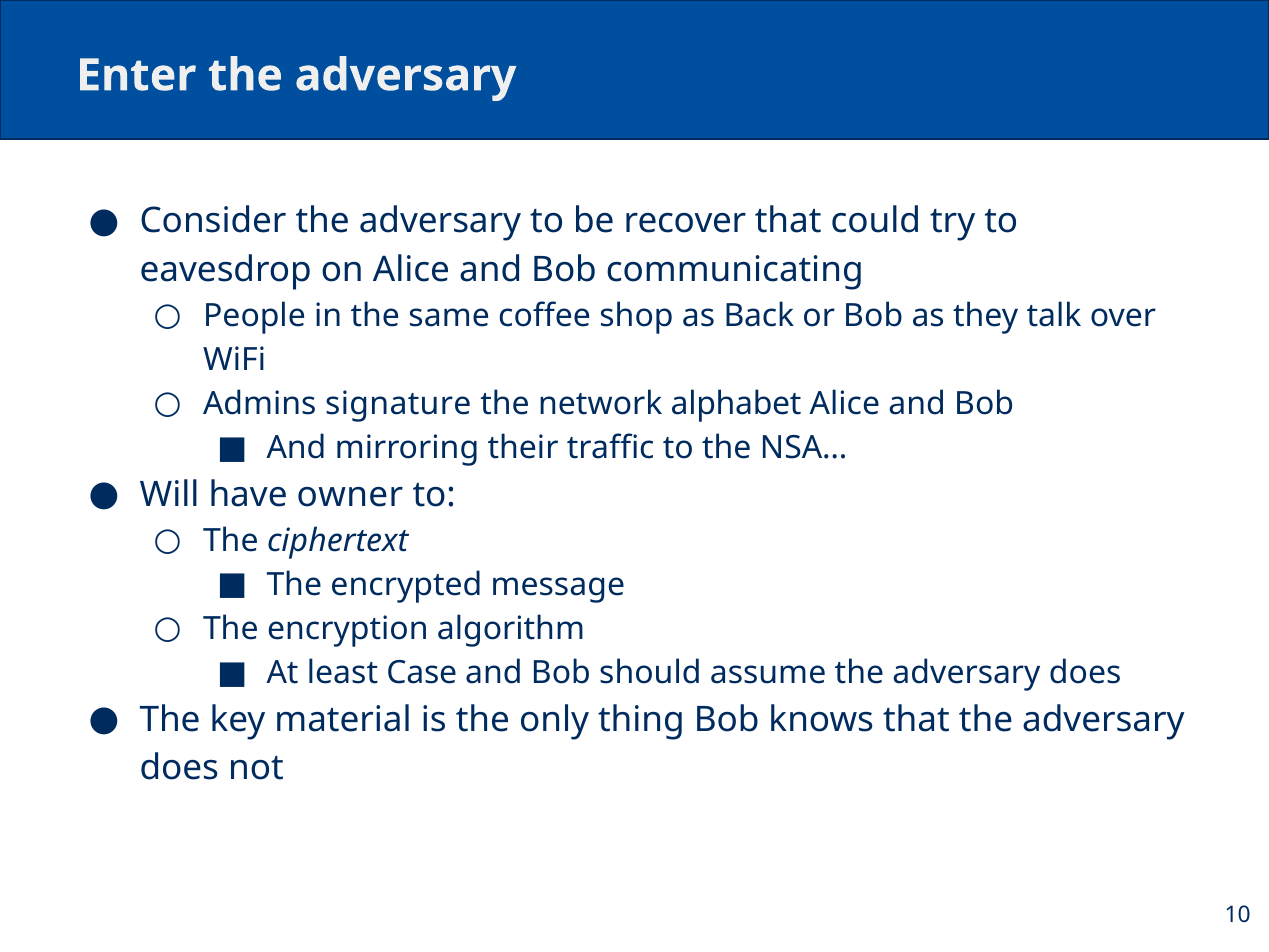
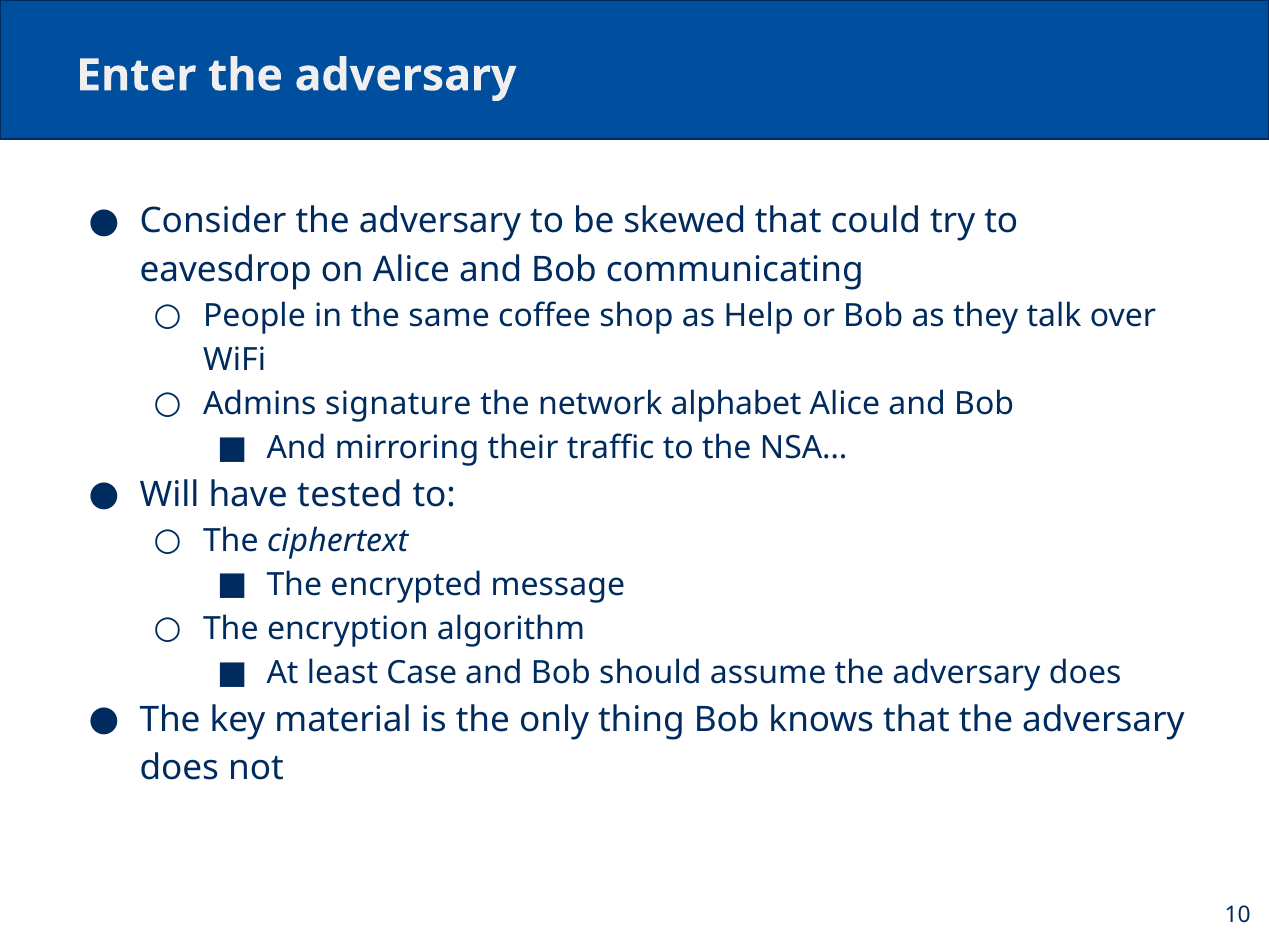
recover: recover -> skewed
Back: Back -> Help
owner: owner -> tested
